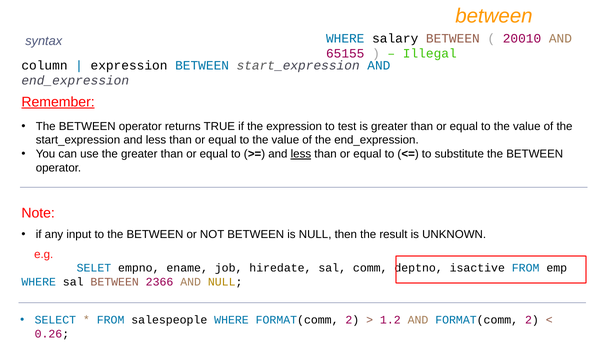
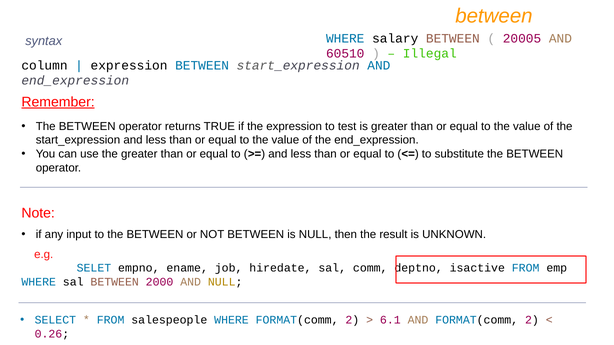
20010: 20010 -> 20005
65155: 65155 -> 60510
less at (301, 154) underline: present -> none
2366: 2366 -> 2000
1.2: 1.2 -> 6.1
